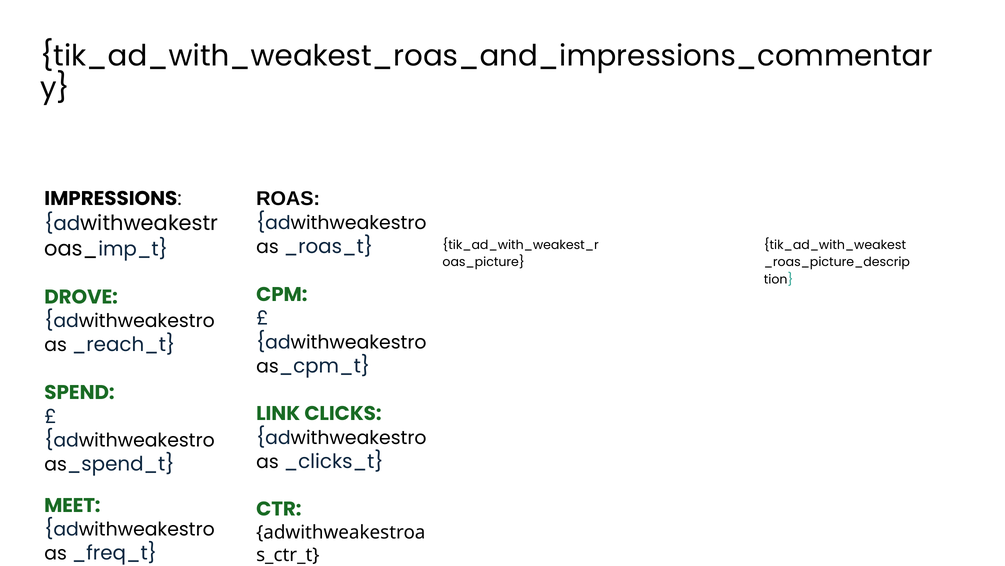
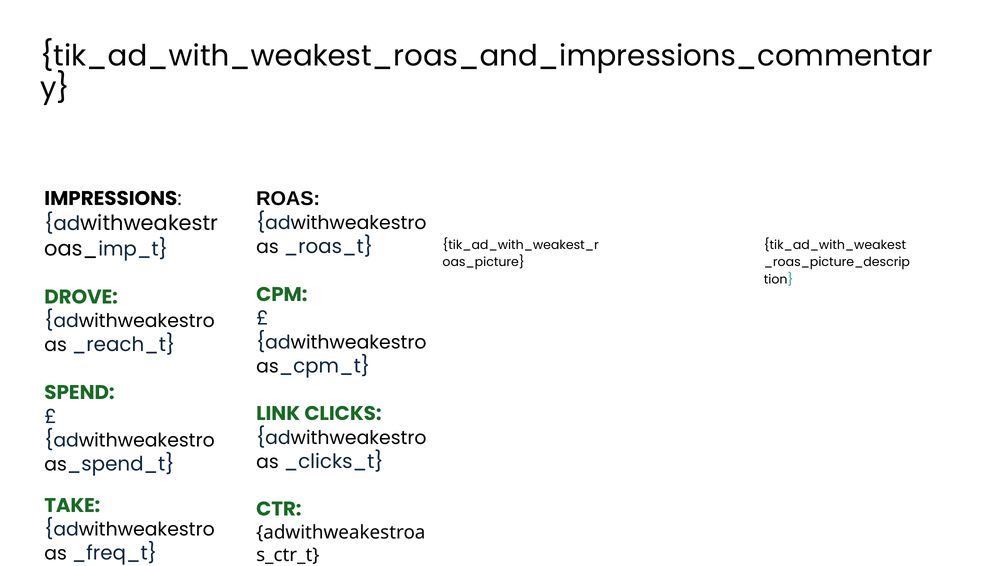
MEET: MEET -> TAKE
